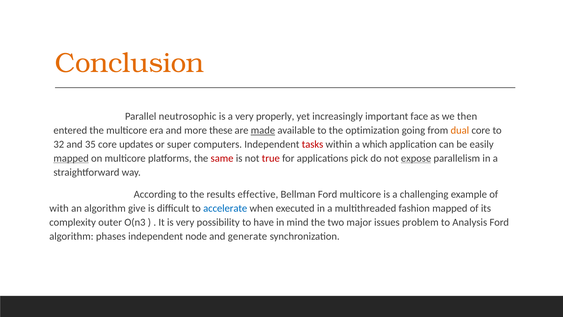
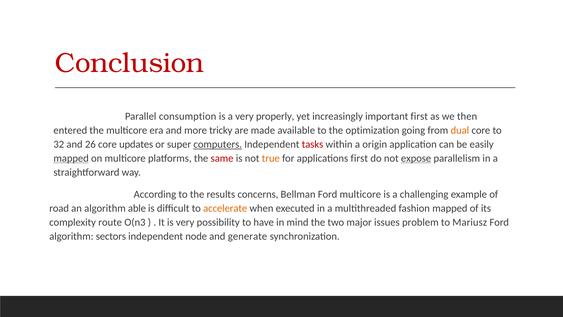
Conclusion colour: orange -> red
neutrosophic: neutrosophic -> consumption
important face: face -> first
these: these -> tricky
made underline: present -> none
35: 35 -> 26
computers underline: none -> present
which: which -> origin
true colour: red -> orange
applications pick: pick -> first
effective: effective -> concerns
with: with -> road
give: give -> able
accelerate colour: blue -> orange
outer: outer -> route
Analysis: Analysis -> Mariusz
phases: phases -> sectors
